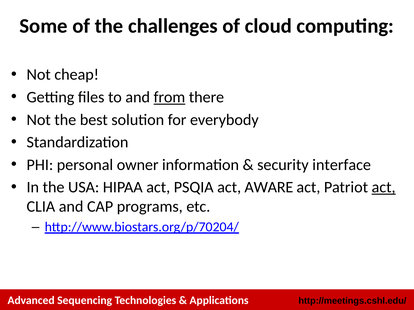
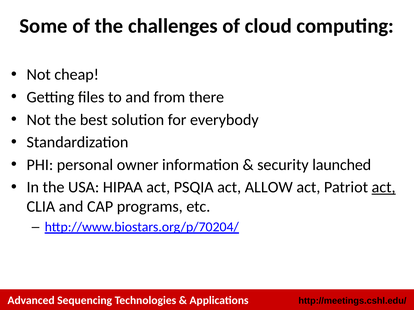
from underline: present -> none
interface: interface -> launched
AWARE: AWARE -> ALLOW
